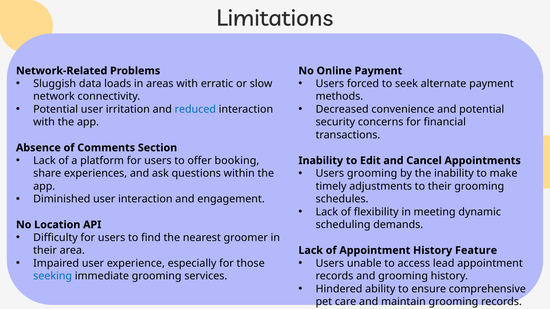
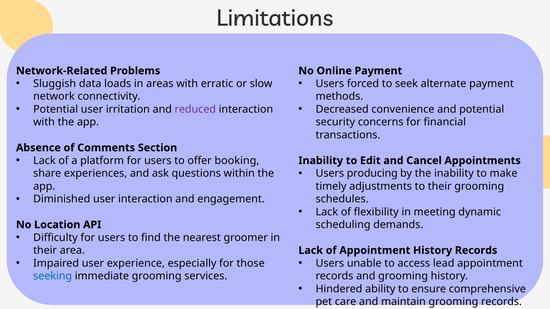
reduced colour: blue -> purple
Users grooming: grooming -> producing
History Feature: Feature -> Records
